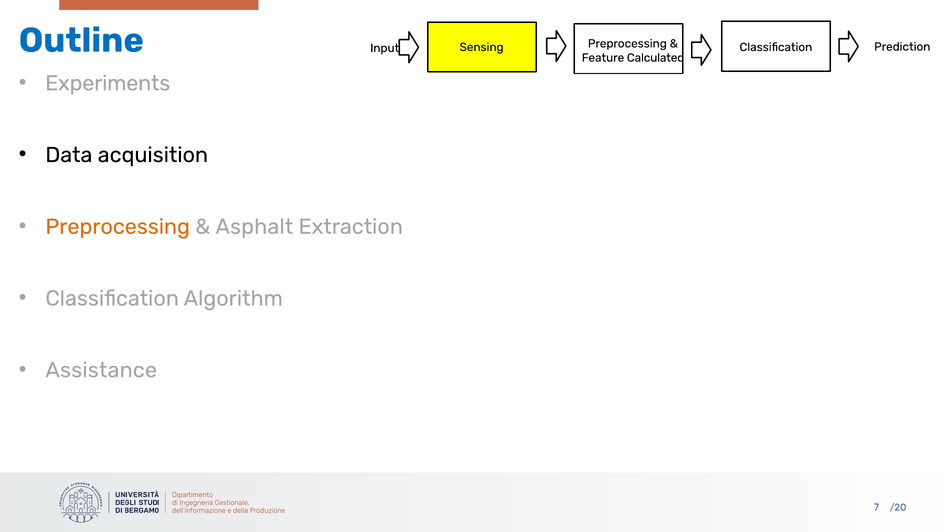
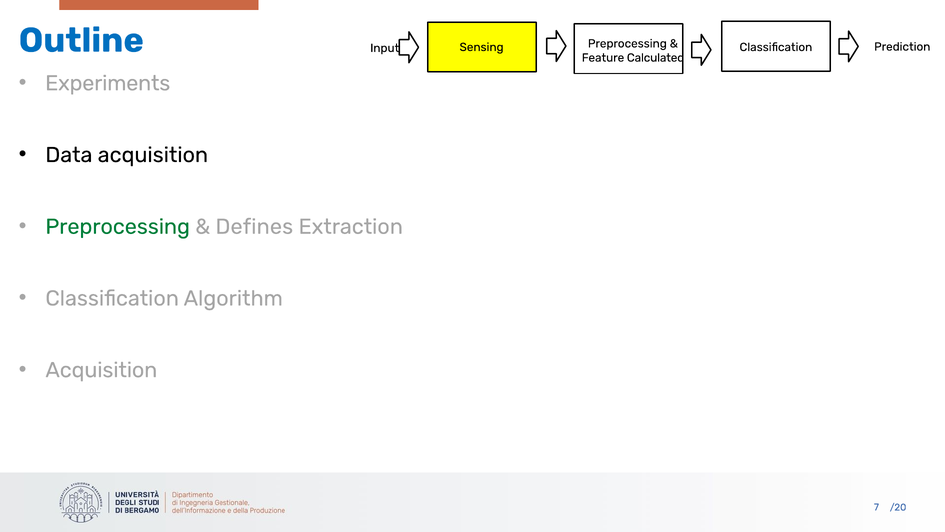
Preprocessing at (118, 226) colour: orange -> green
Asphalt: Asphalt -> Defines
Assistance at (101, 370): Assistance -> Acquisition
